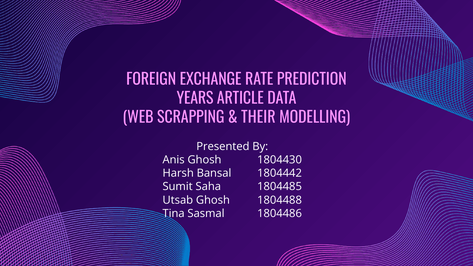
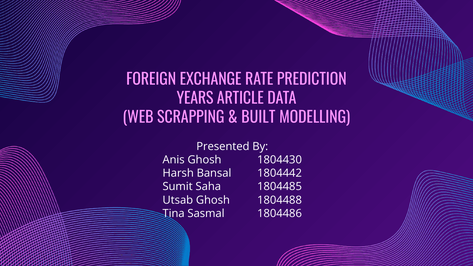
THEIR: THEIR -> BUILT
